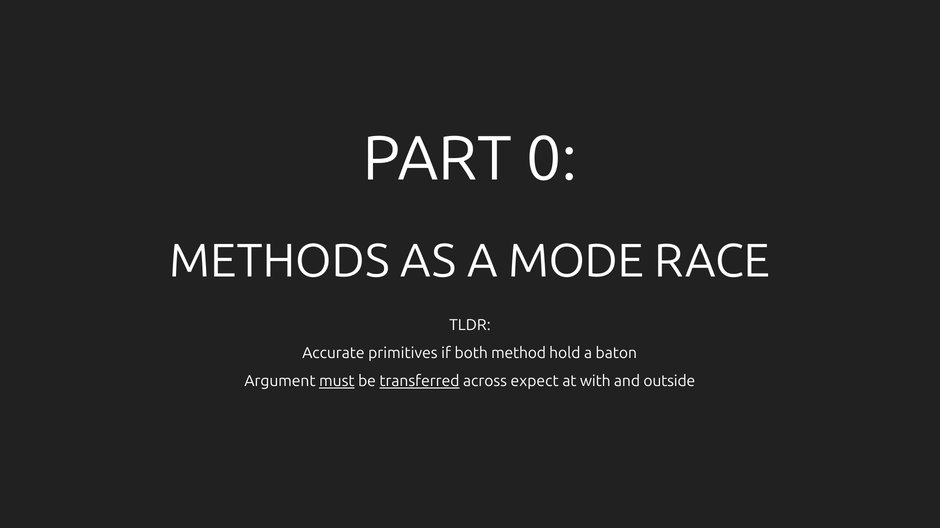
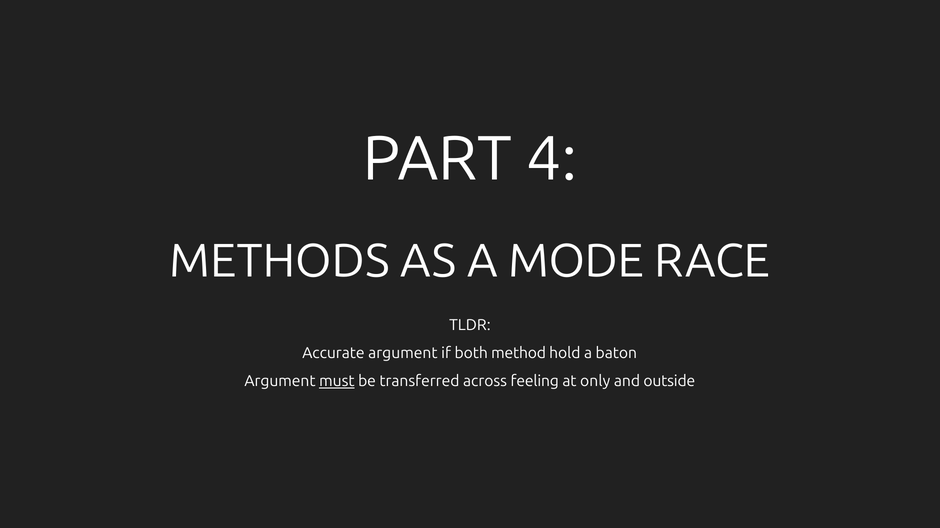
0: 0 -> 4
Accurate primitives: primitives -> argument
transferred underline: present -> none
expect: expect -> feeling
with: with -> only
